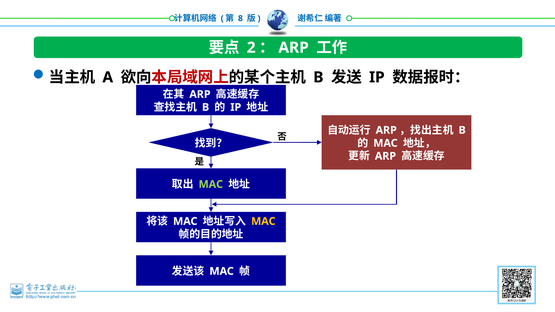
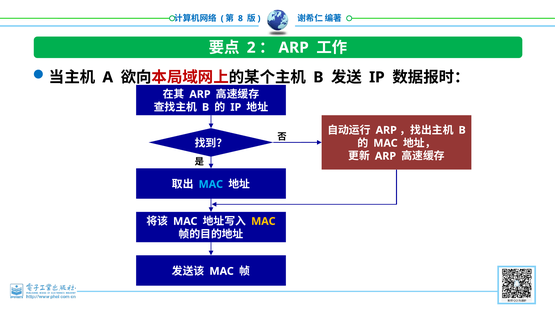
MAC at (211, 184) colour: light green -> light blue
